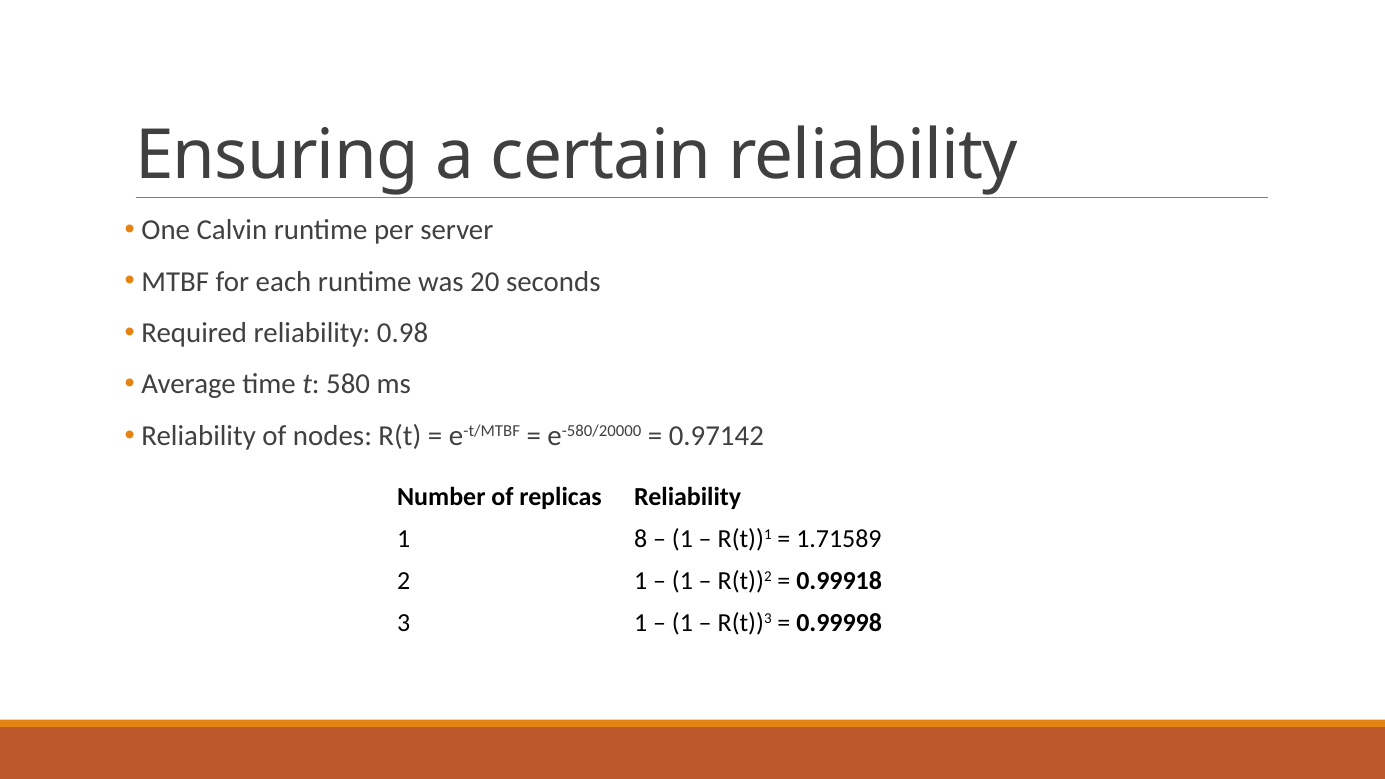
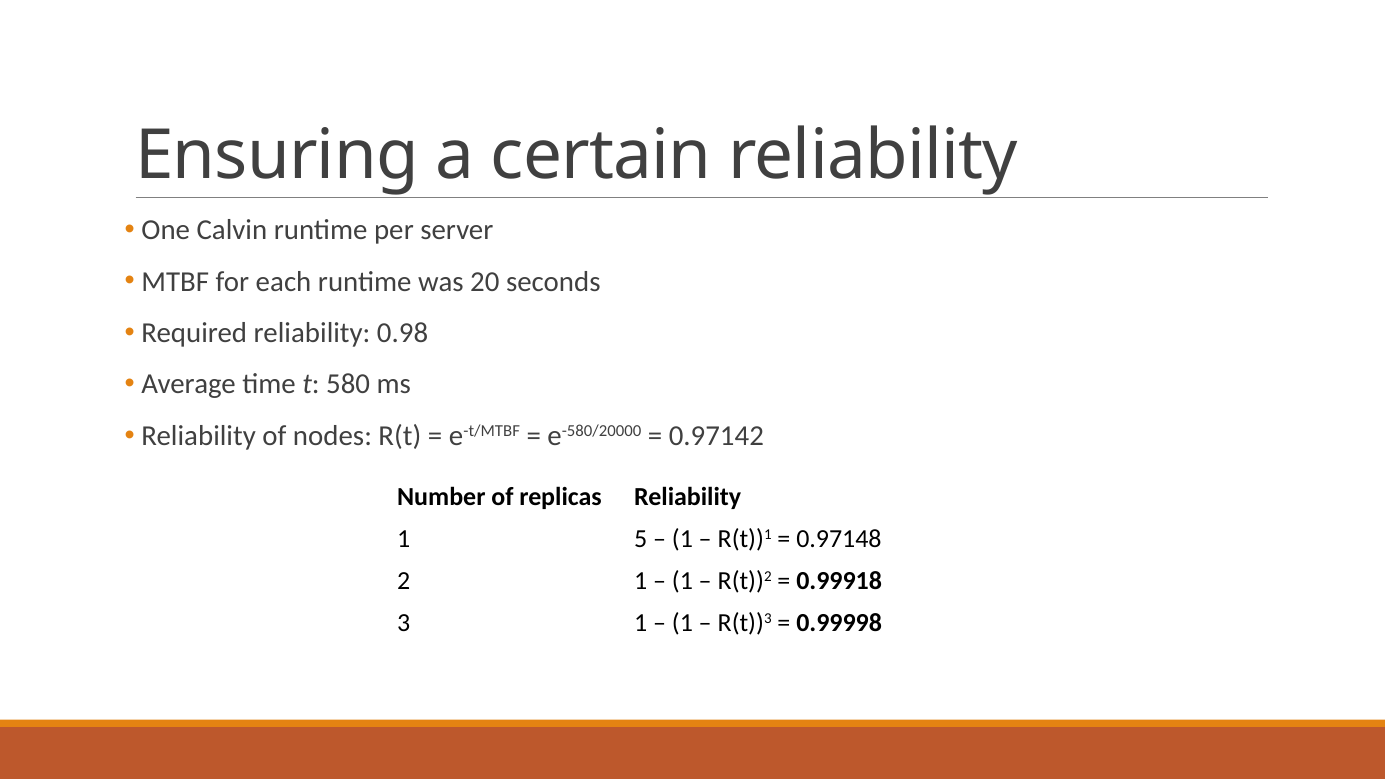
8: 8 -> 5
1.71589: 1.71589 -> 0.97148
